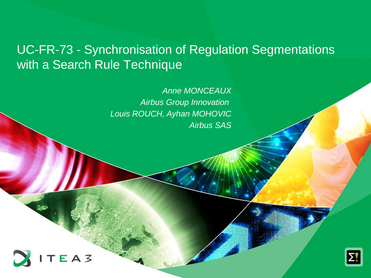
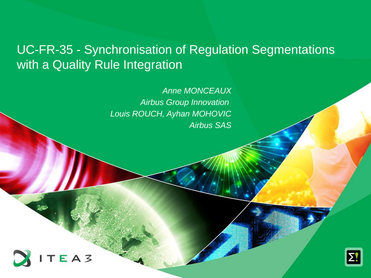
UC-FR-73: UC-FR-73 -> UC-FR-35
Search: Search -> Quality
Technique: Technique -> Integration
